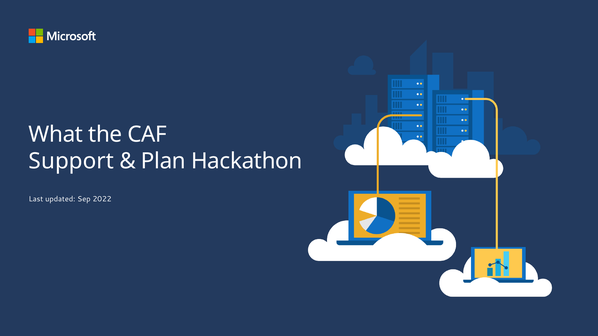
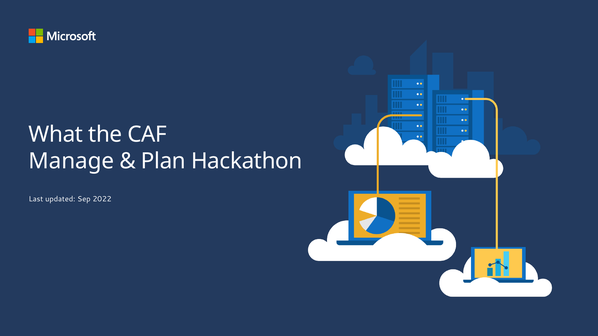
Support: Support -> Manage
